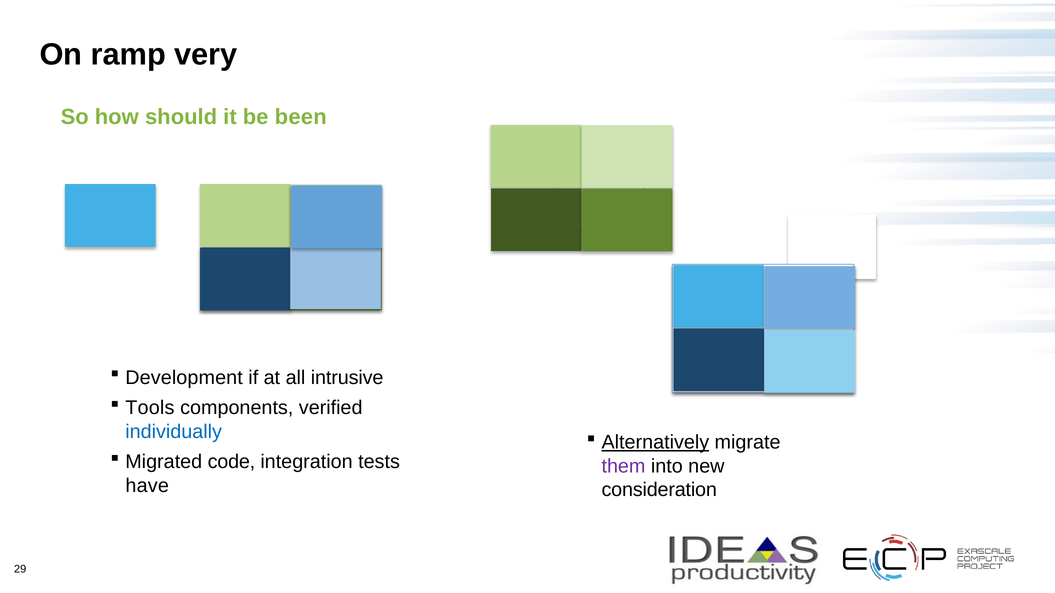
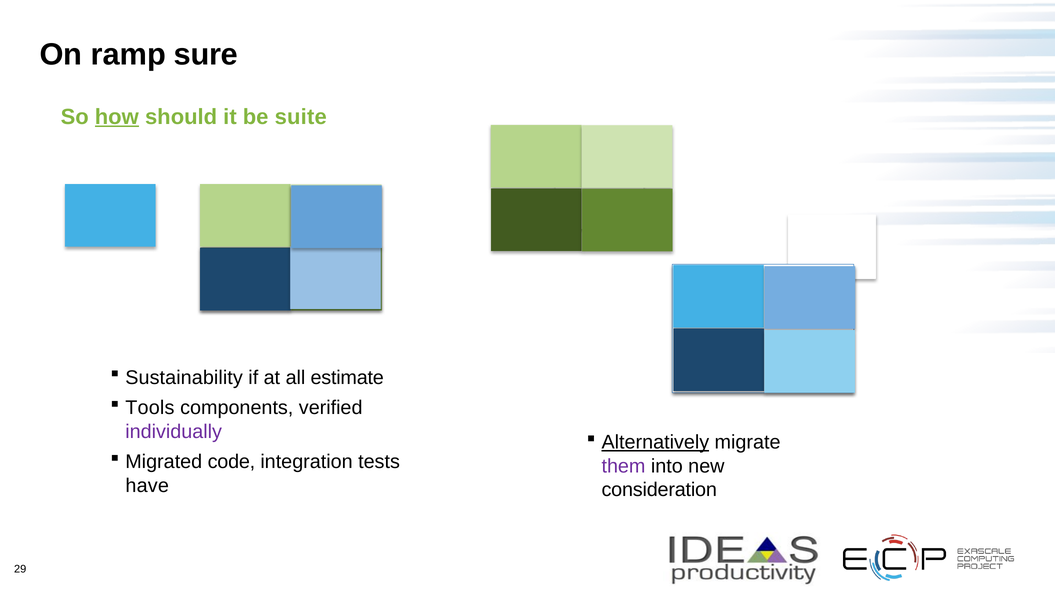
very: very -> sure
how underline: none -> present
been: been -> suite
Development: Development -> Sustainability
intrusive: intrusive -> estimate
individually colour: blue -> purple
